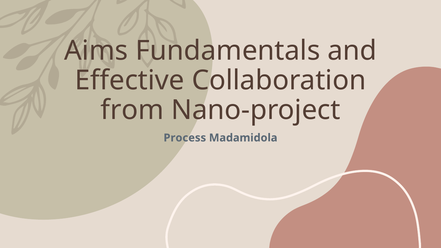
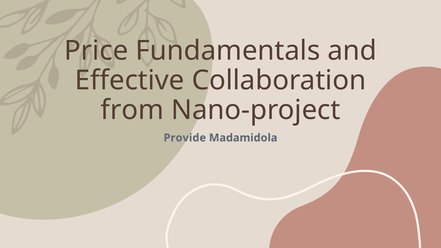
Aims: Aims -> Price
Process: Process -> Provide
